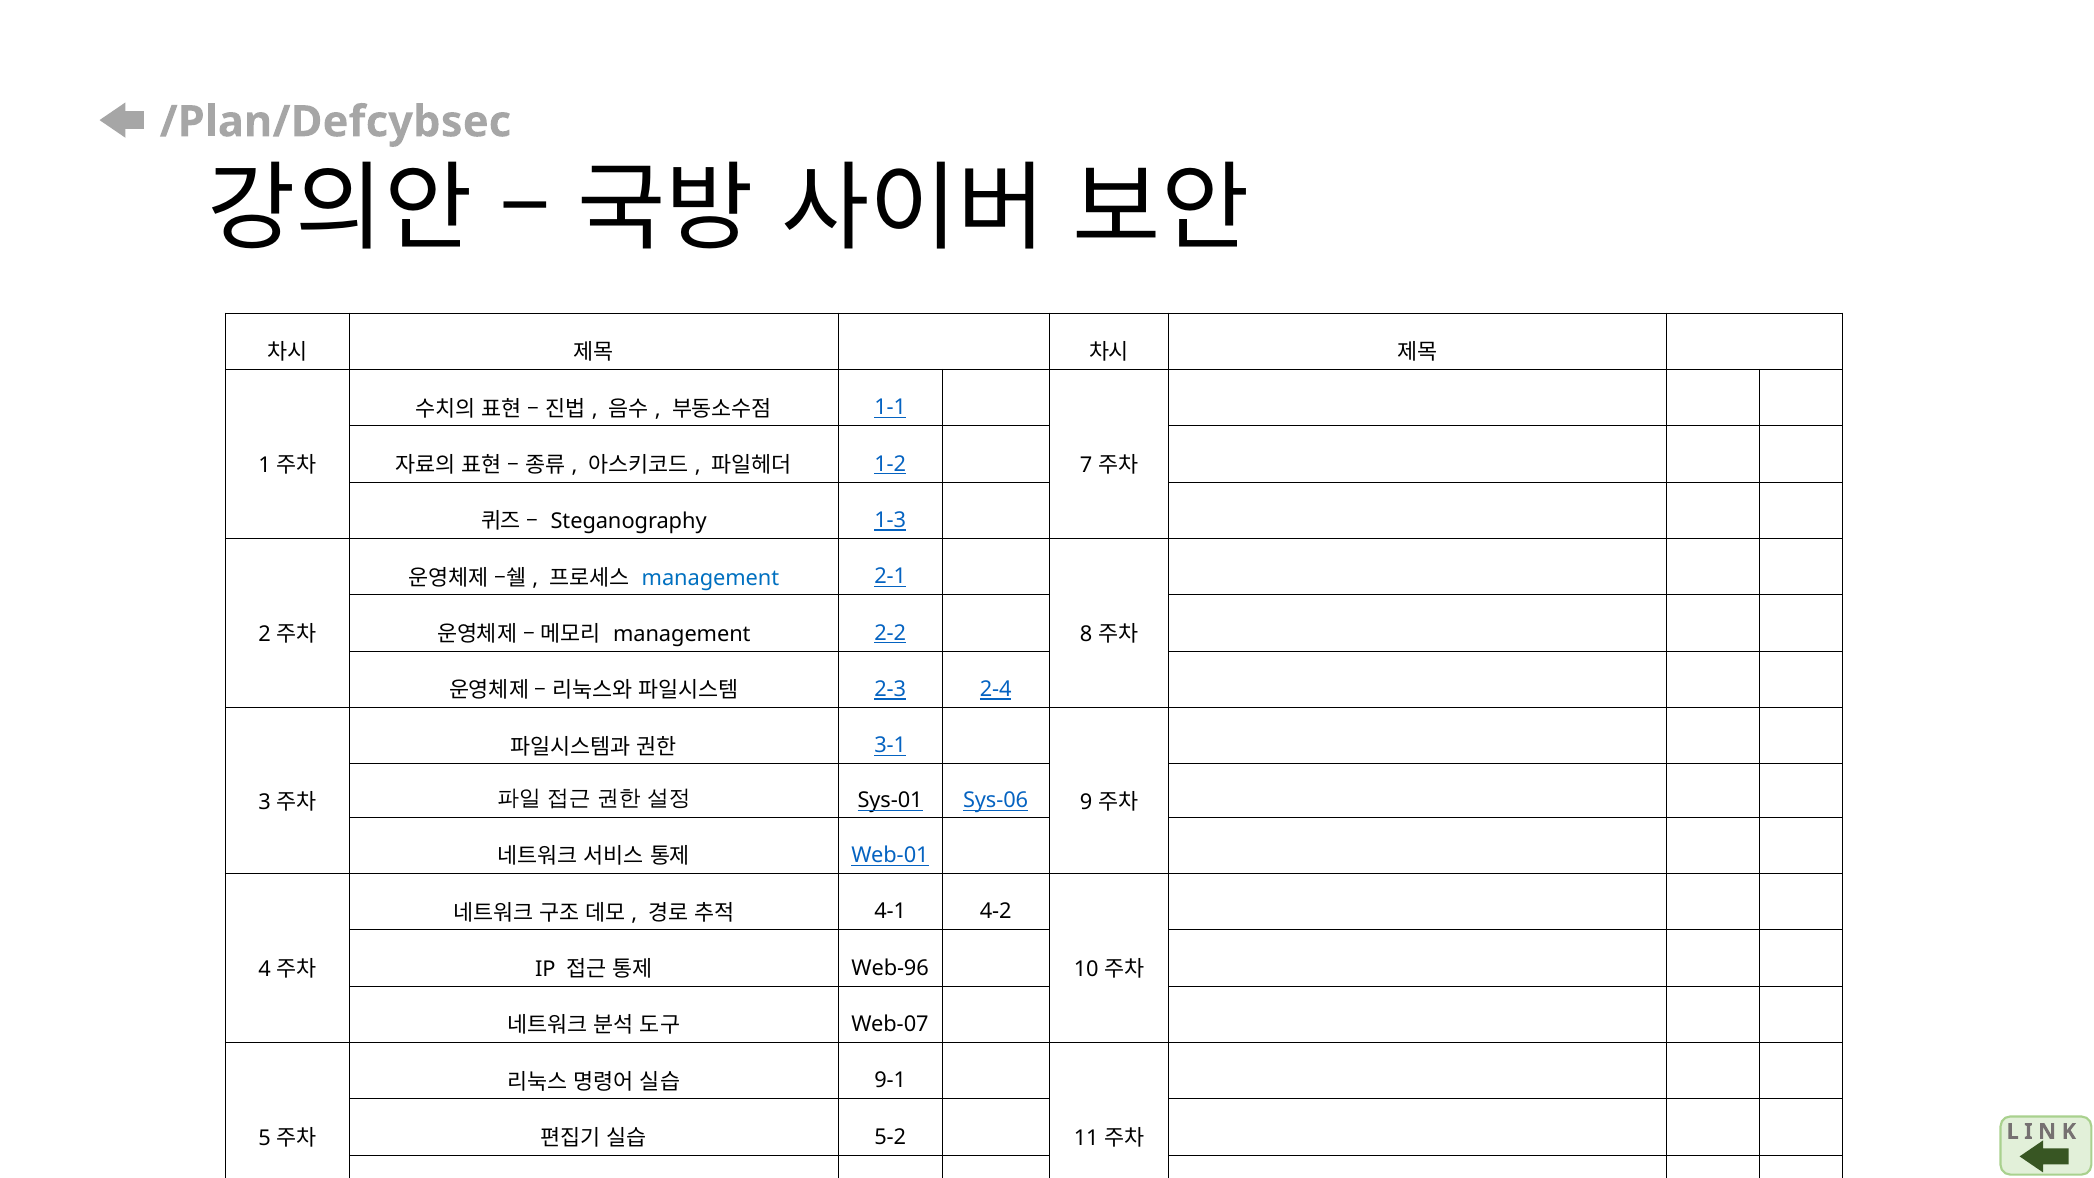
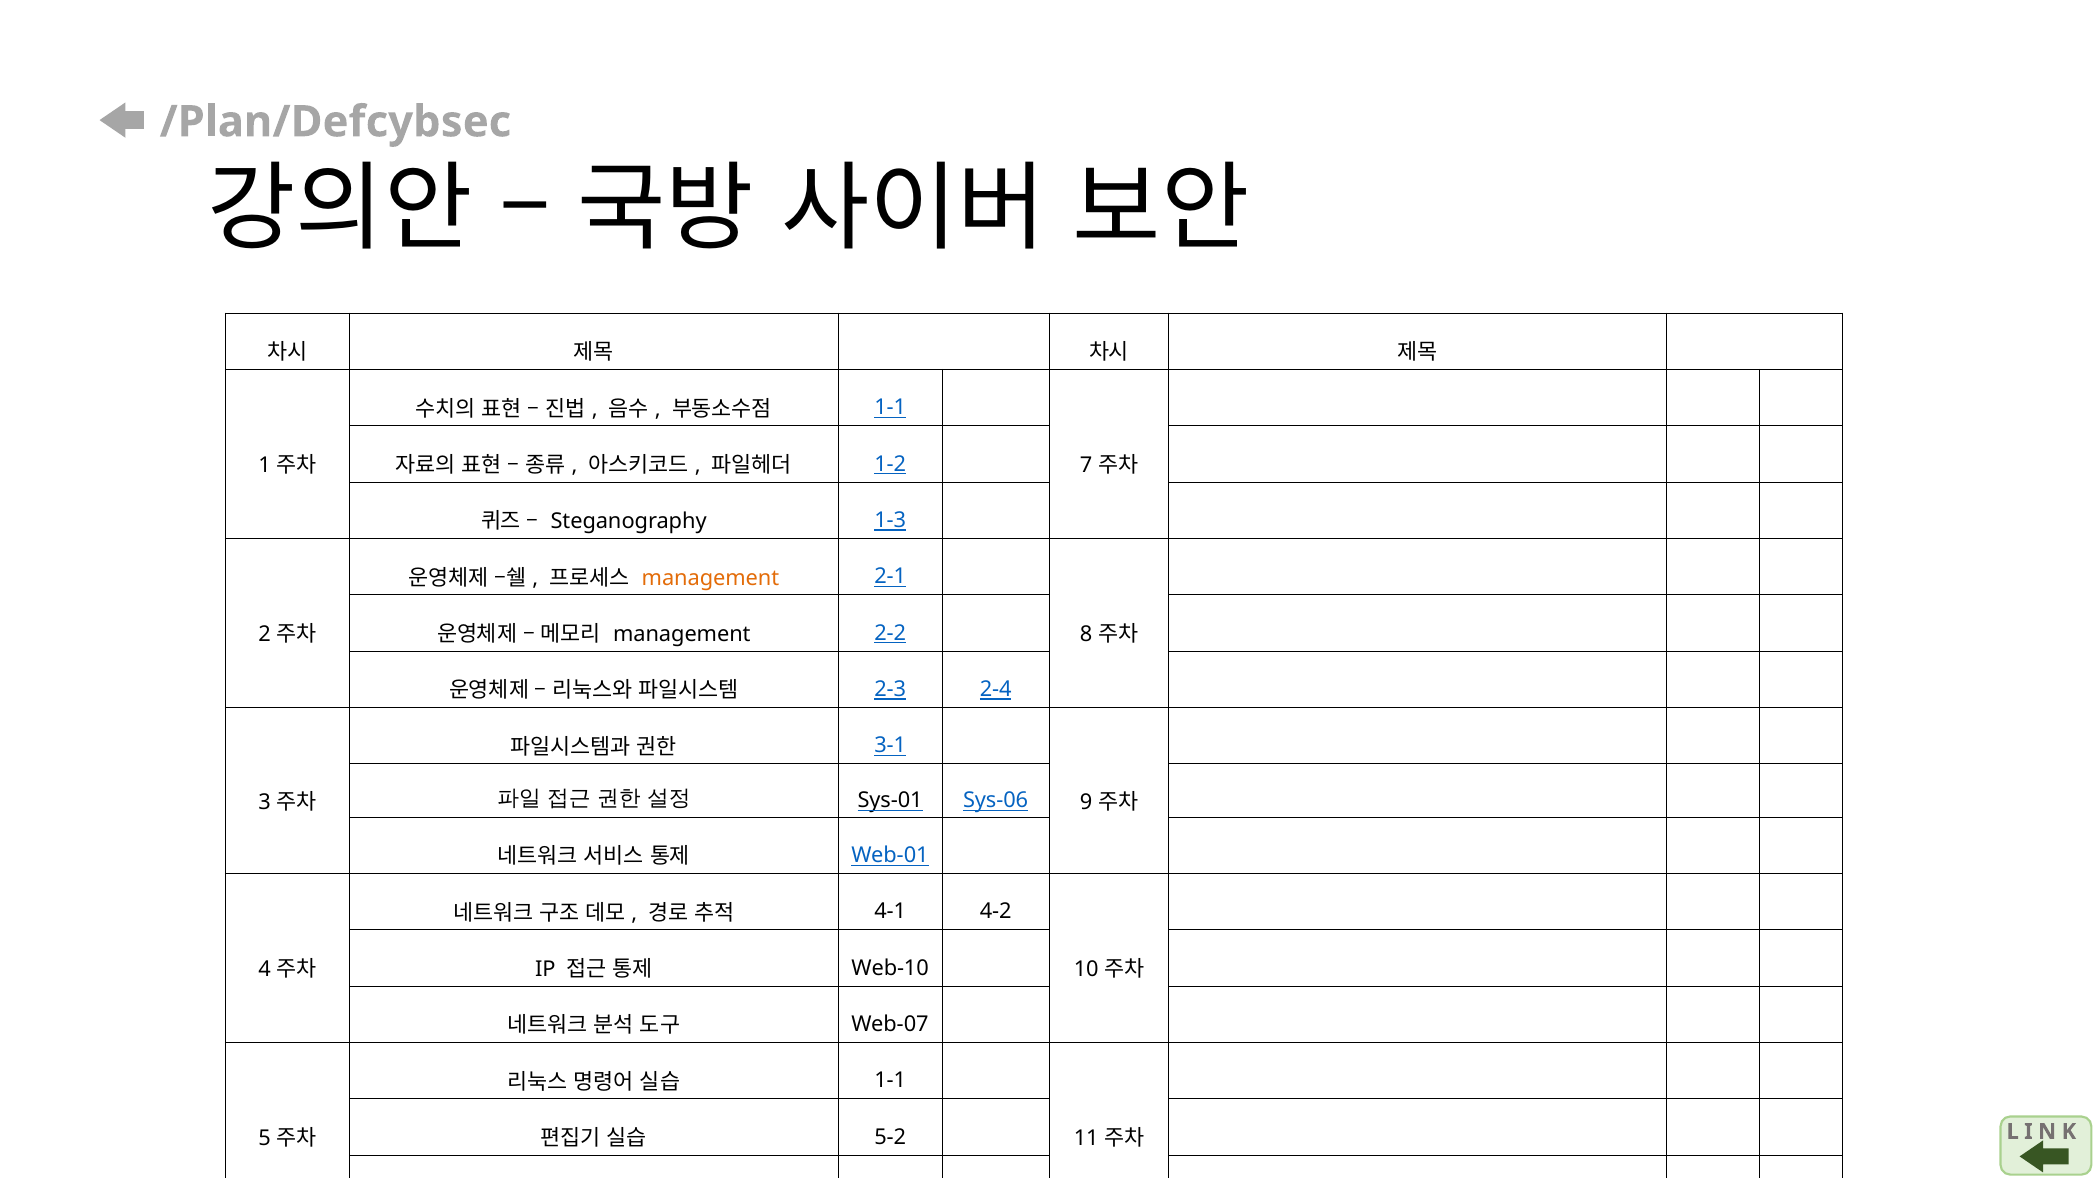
management at (710, 578) colour: blue -> orange
Web-96: Web-96 -> Web-10
9-1 at (890, 1081): 9-1 -> 1-1
